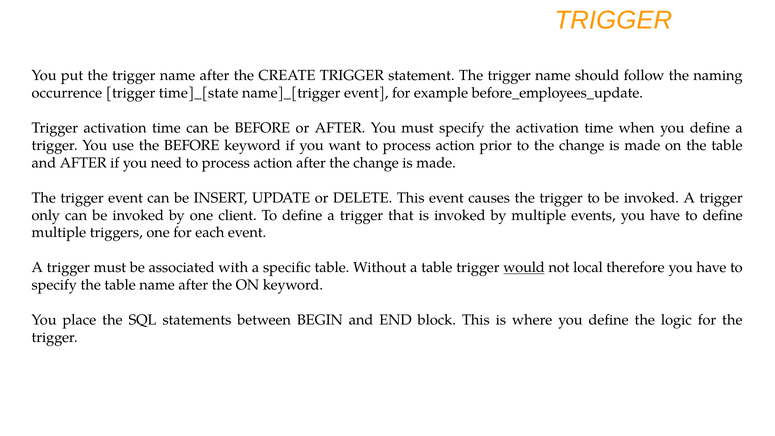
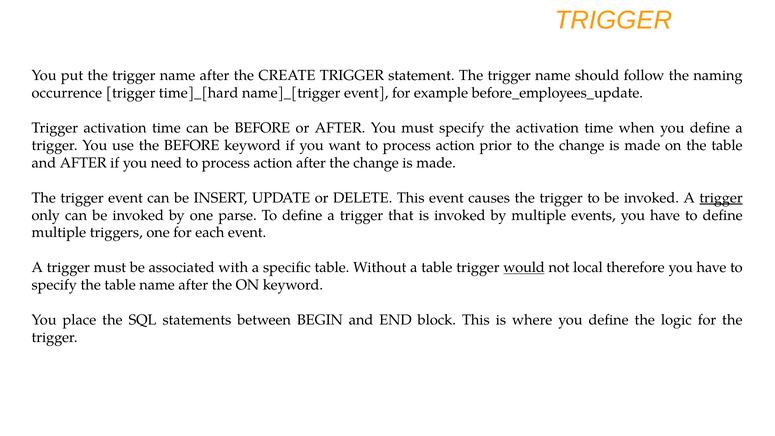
time]_[state: time]_[state -> time]_[hard
trigger at (721, 198) underline: none -> present
client: client -> parse
